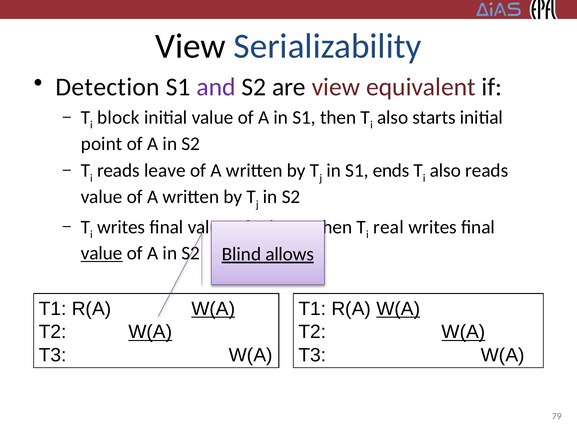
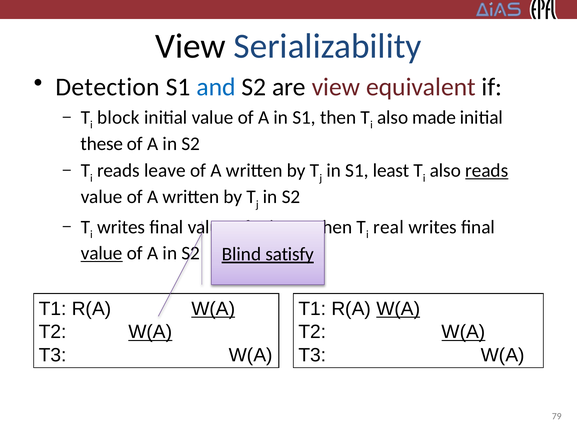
and colour: purple -> blue
starts: starts -> made
point: point -> these
ends: ends -> least
reads at (487, 170) underline: none -> present
allows: allows -> satisfy
